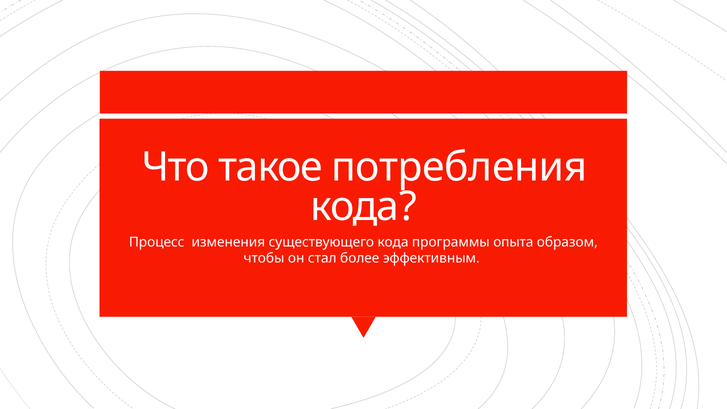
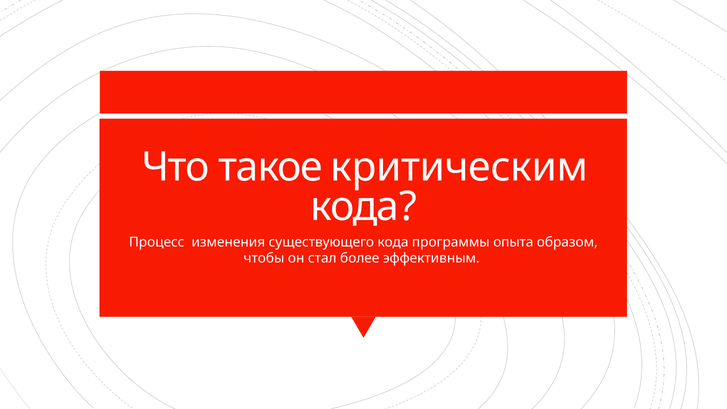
потребления: потребления -> критическим
